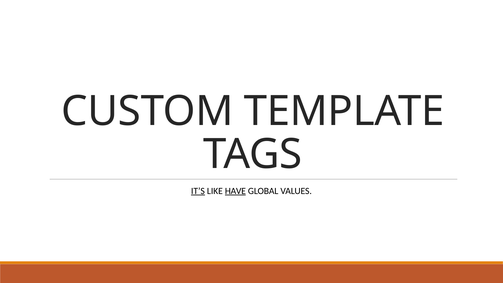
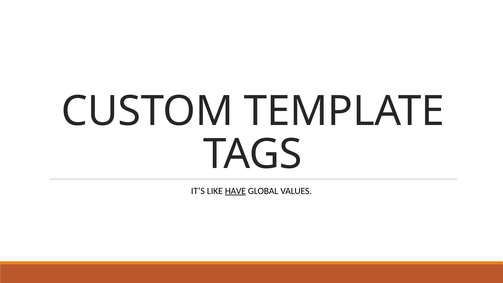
IT’S underline: present -> none
